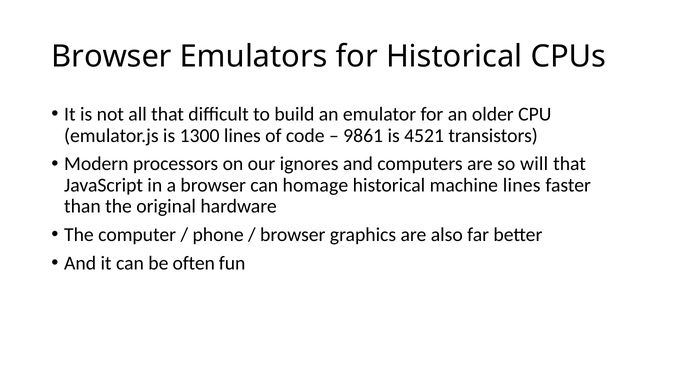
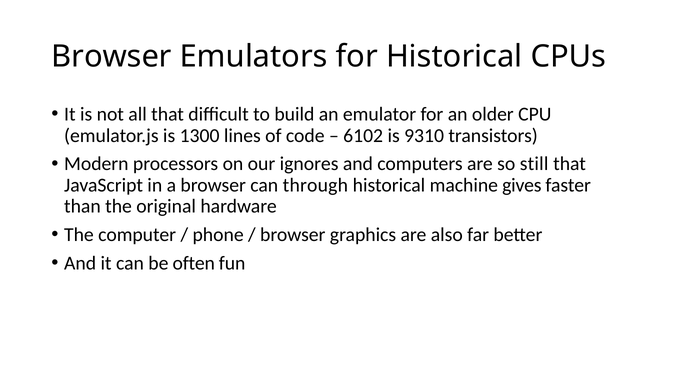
9861: 9861 -> 6102
4521: 4521 -> 9310
will: will -> still
homage: homage -> through
machine lines: lines -> gives
